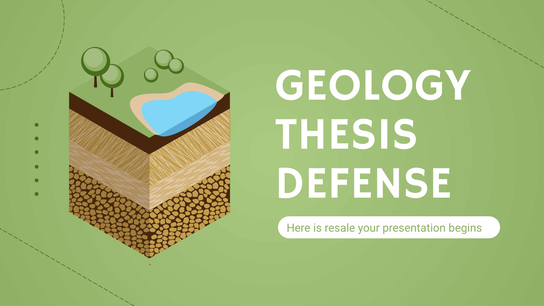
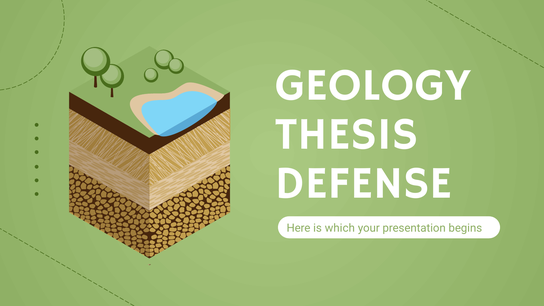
resale: resale -> which
